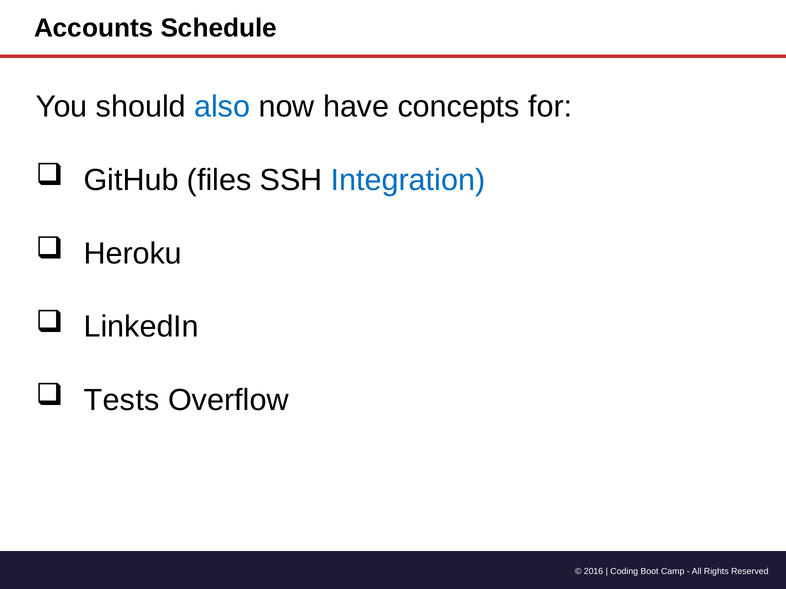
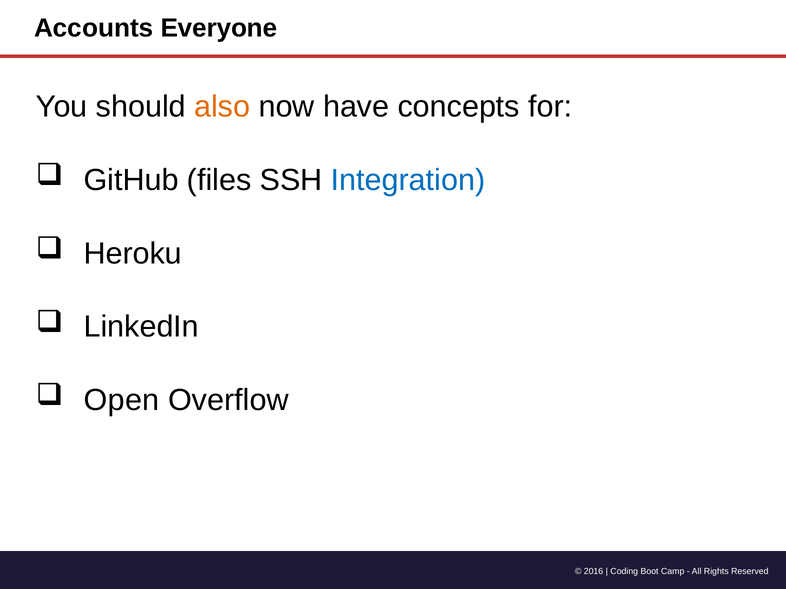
Schedule: Schedule -> Everyone
also colour: blue -> orange
Tests: Tests -> Open
